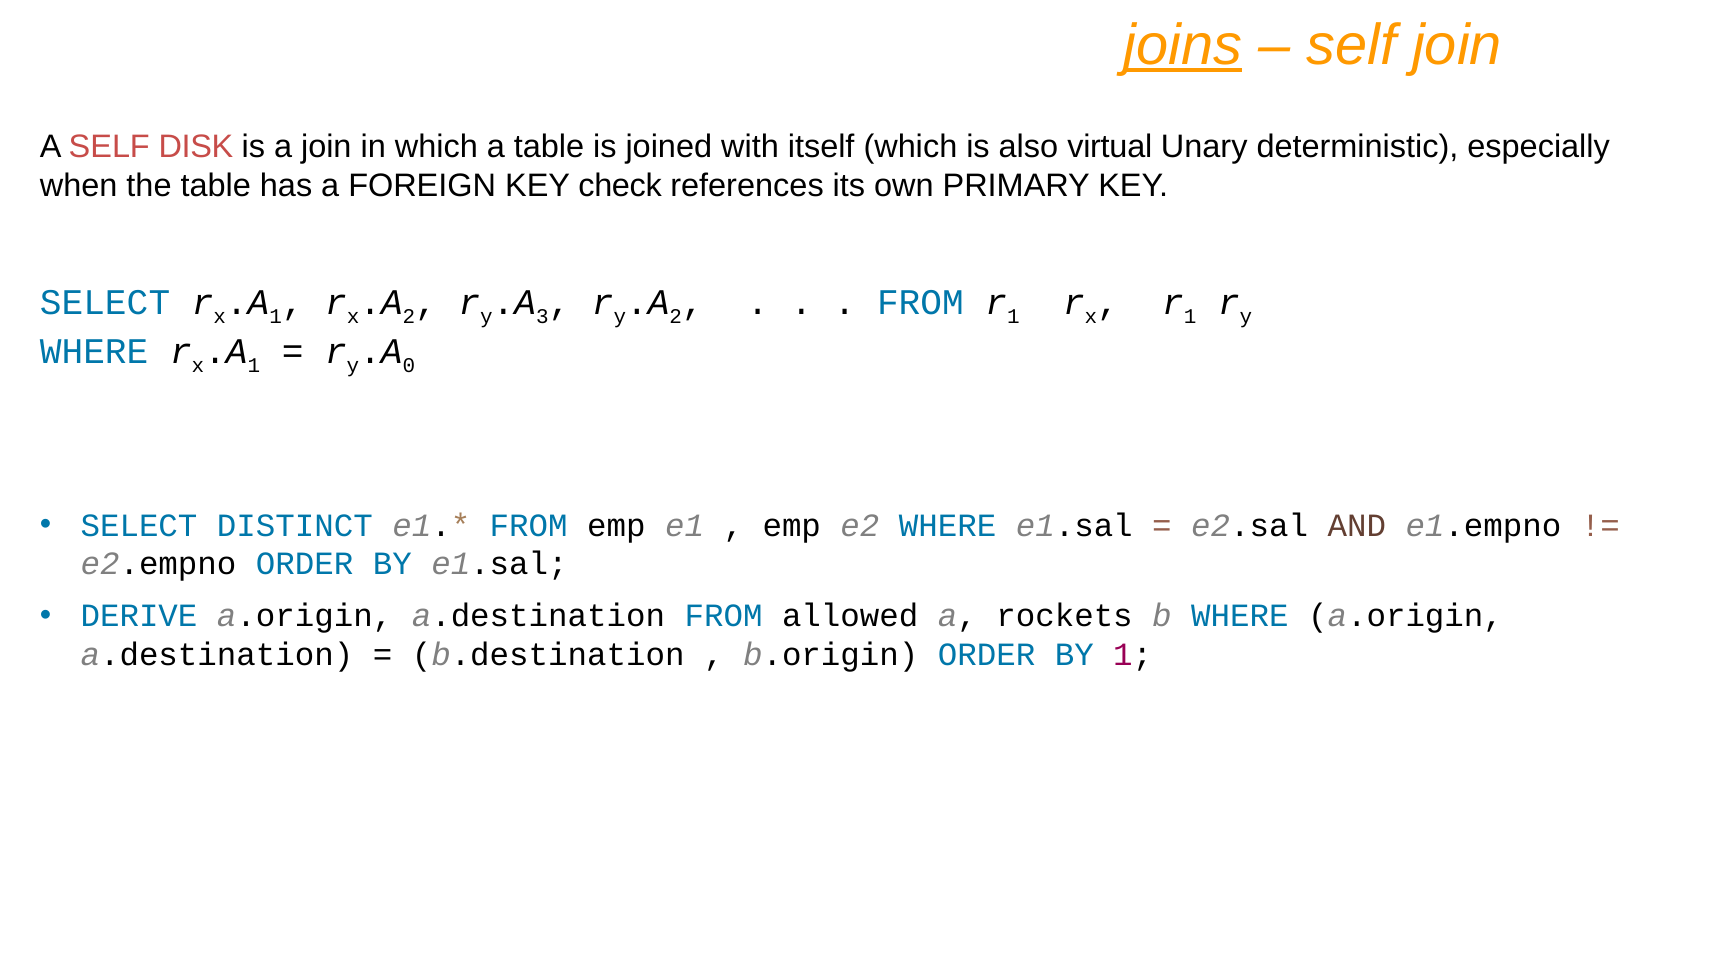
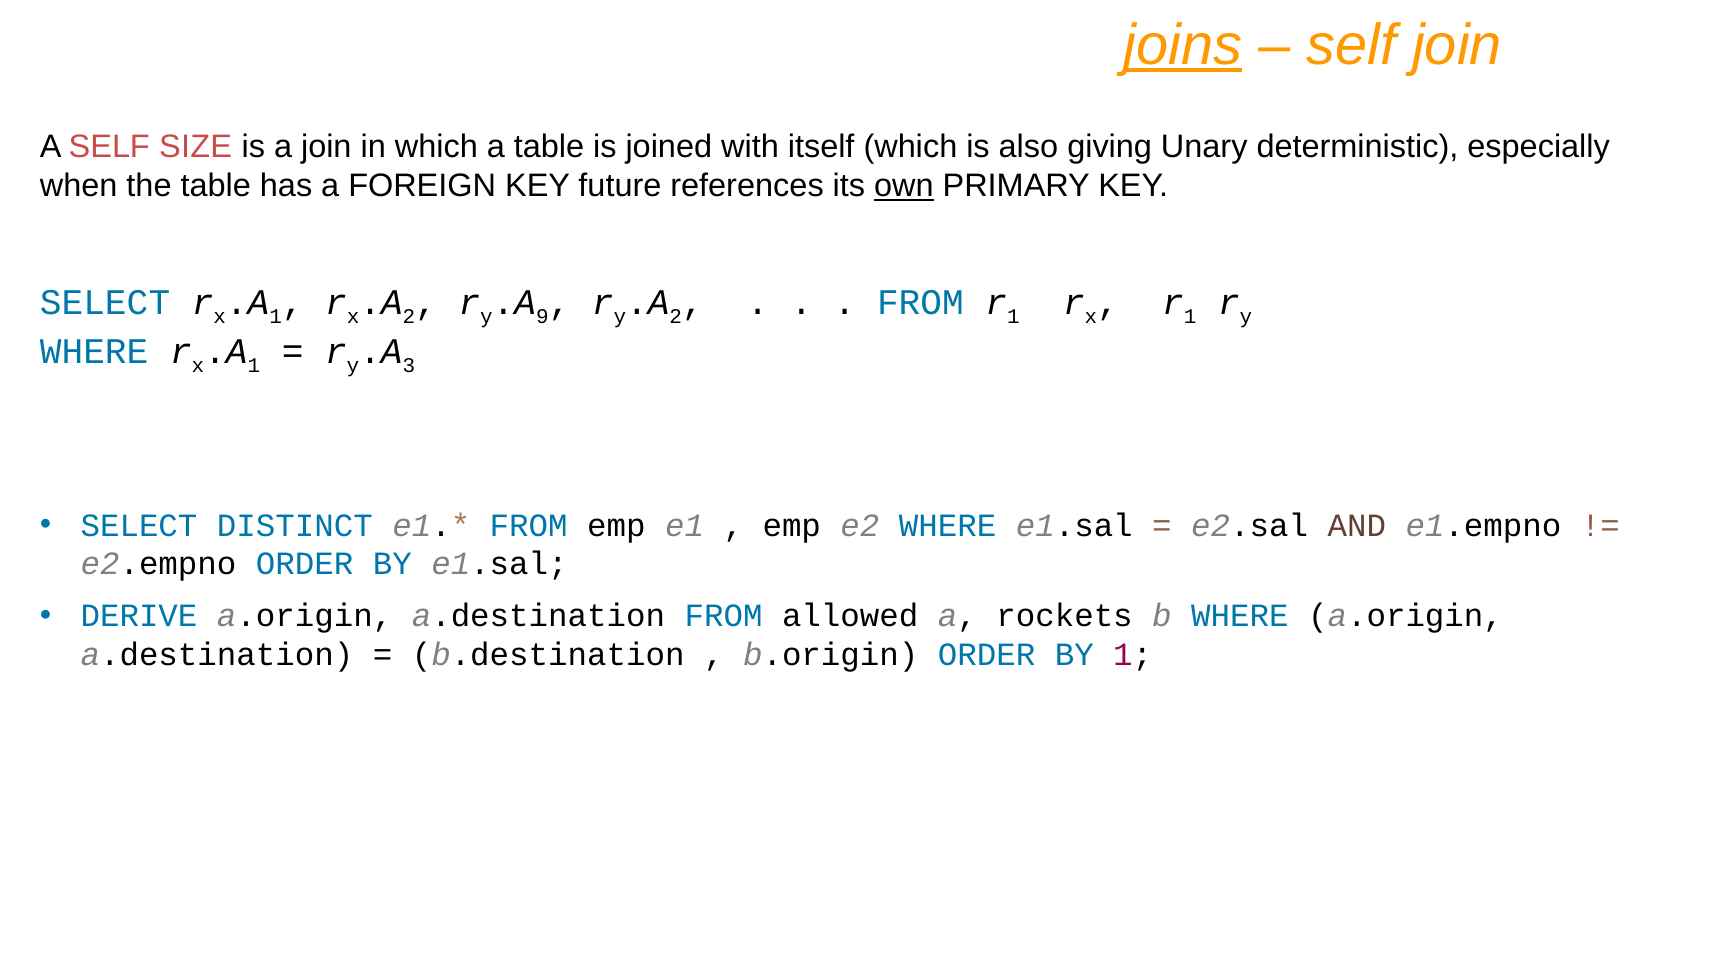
DISK: DISK -> SIZE
virtual: virtual -> giving
check: check -> future
own underline: none -> present
3: 3 -> 9
0: 0 -> 3
